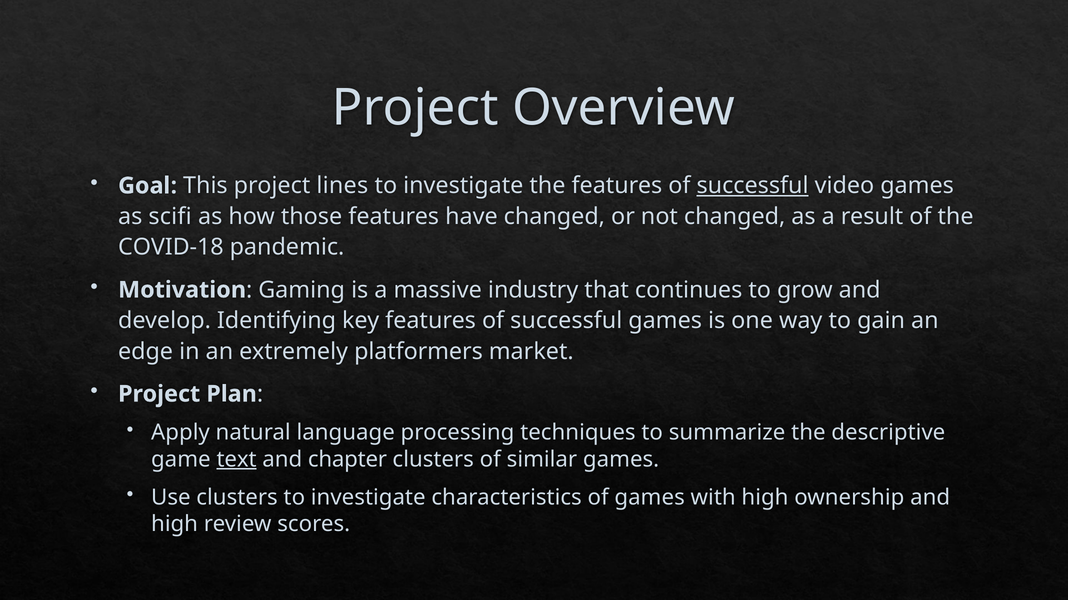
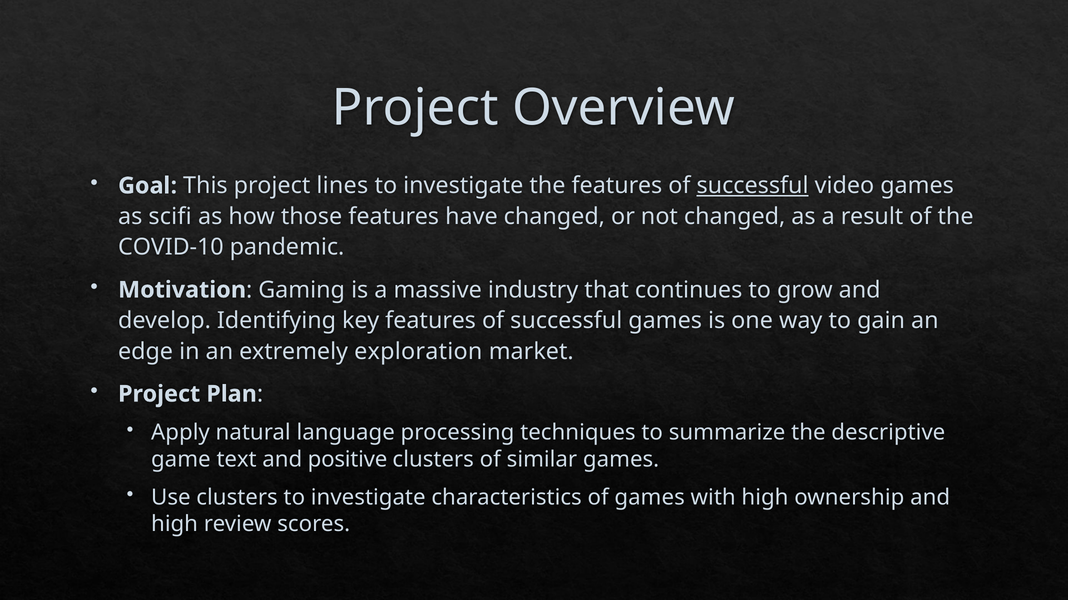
COVID-18: COVID-18 -> COVID-10
platformers: platformers -> exploration
text underline: present -> none
chapter: chapter -> positive
